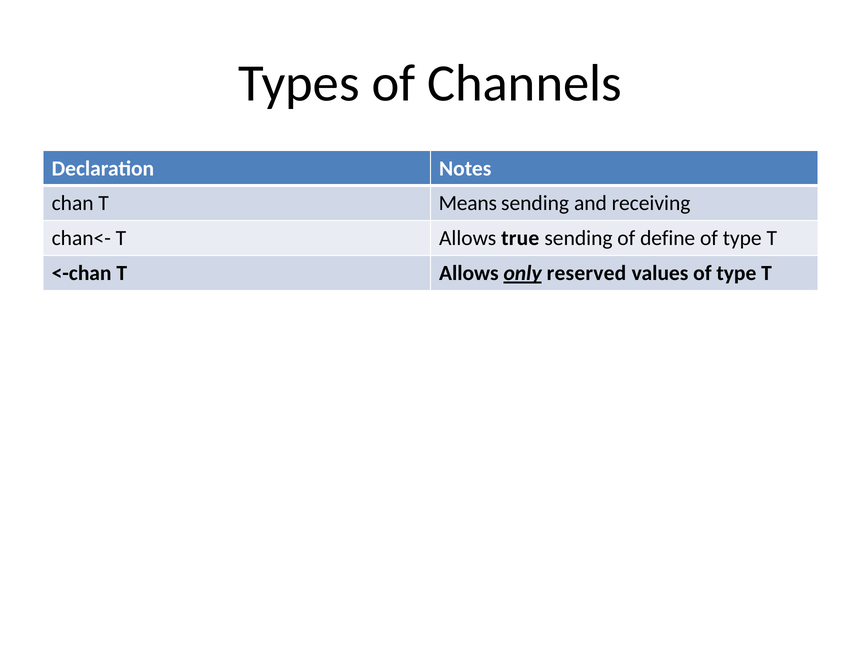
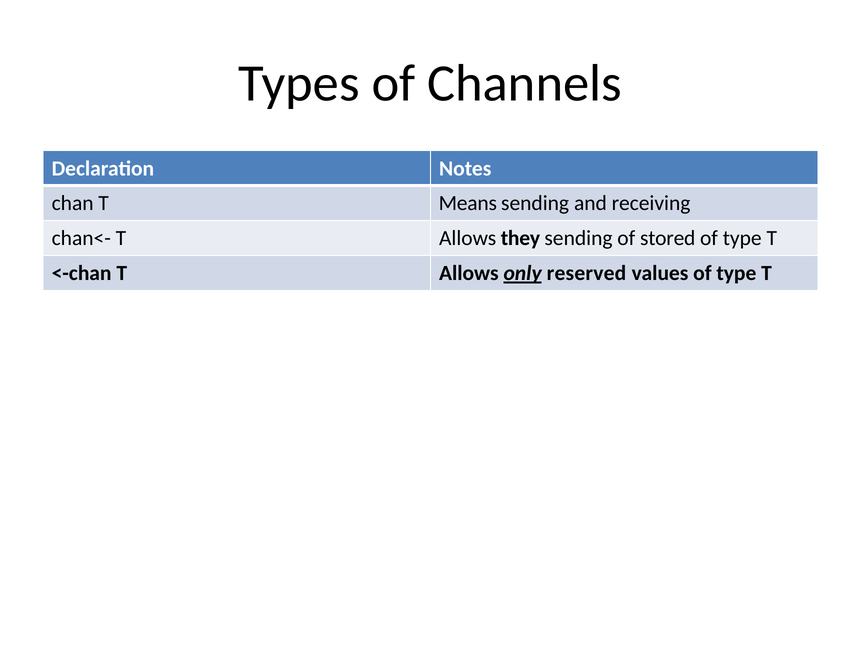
true: true -> they
define: define -> stored
